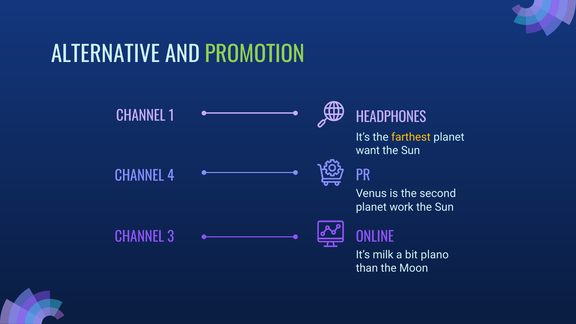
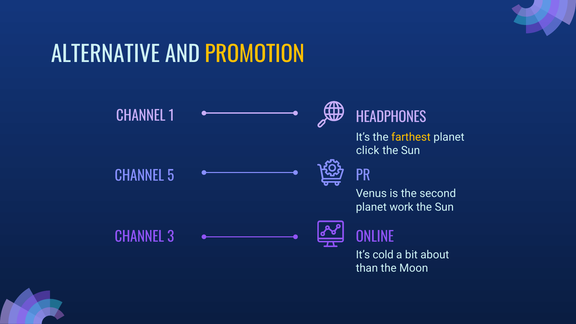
PROMOTION colour: light green -> yellow
want: want -> click
4: 4 -> 5
milk: milk -> cold
plano: plano -> about
